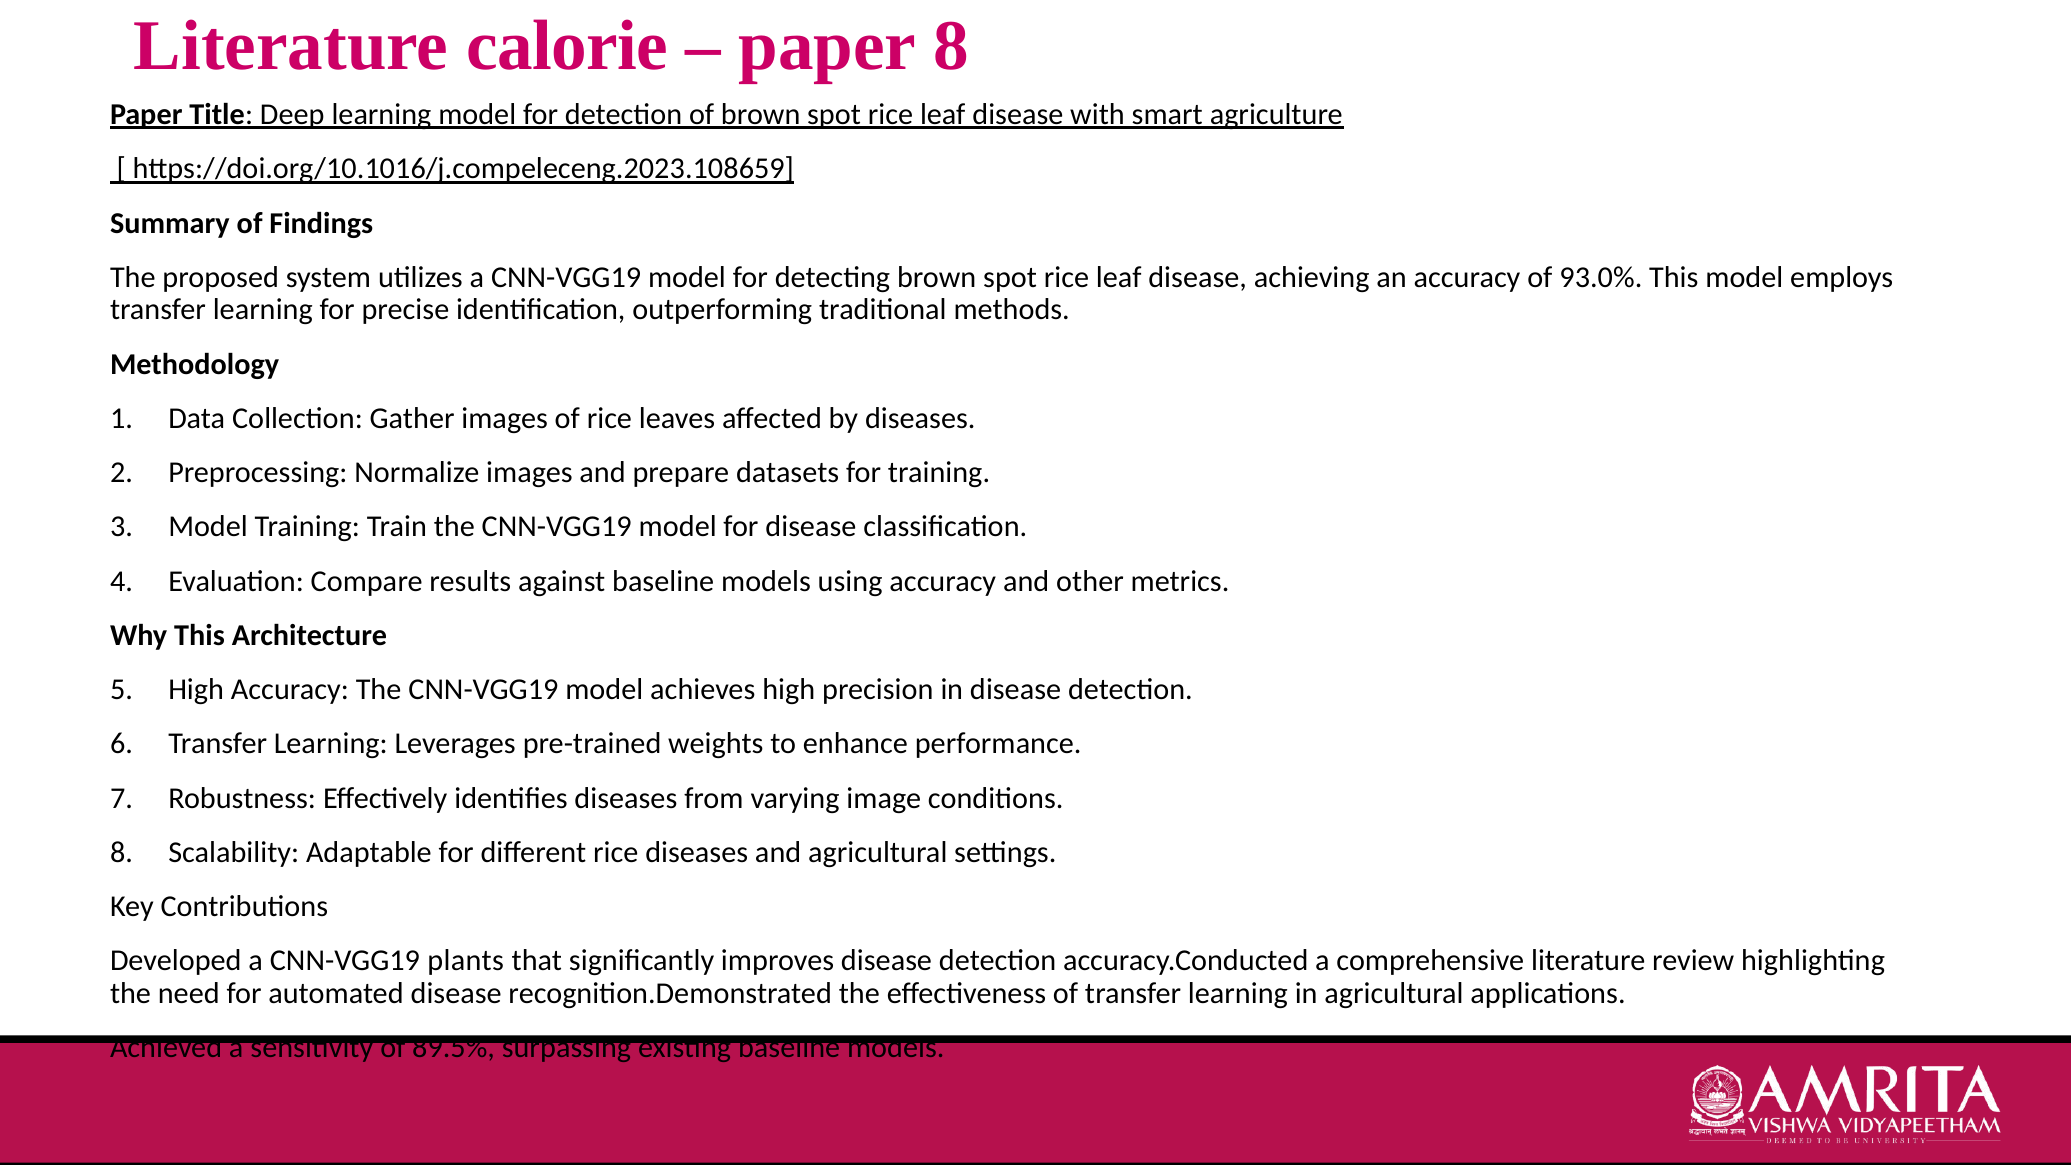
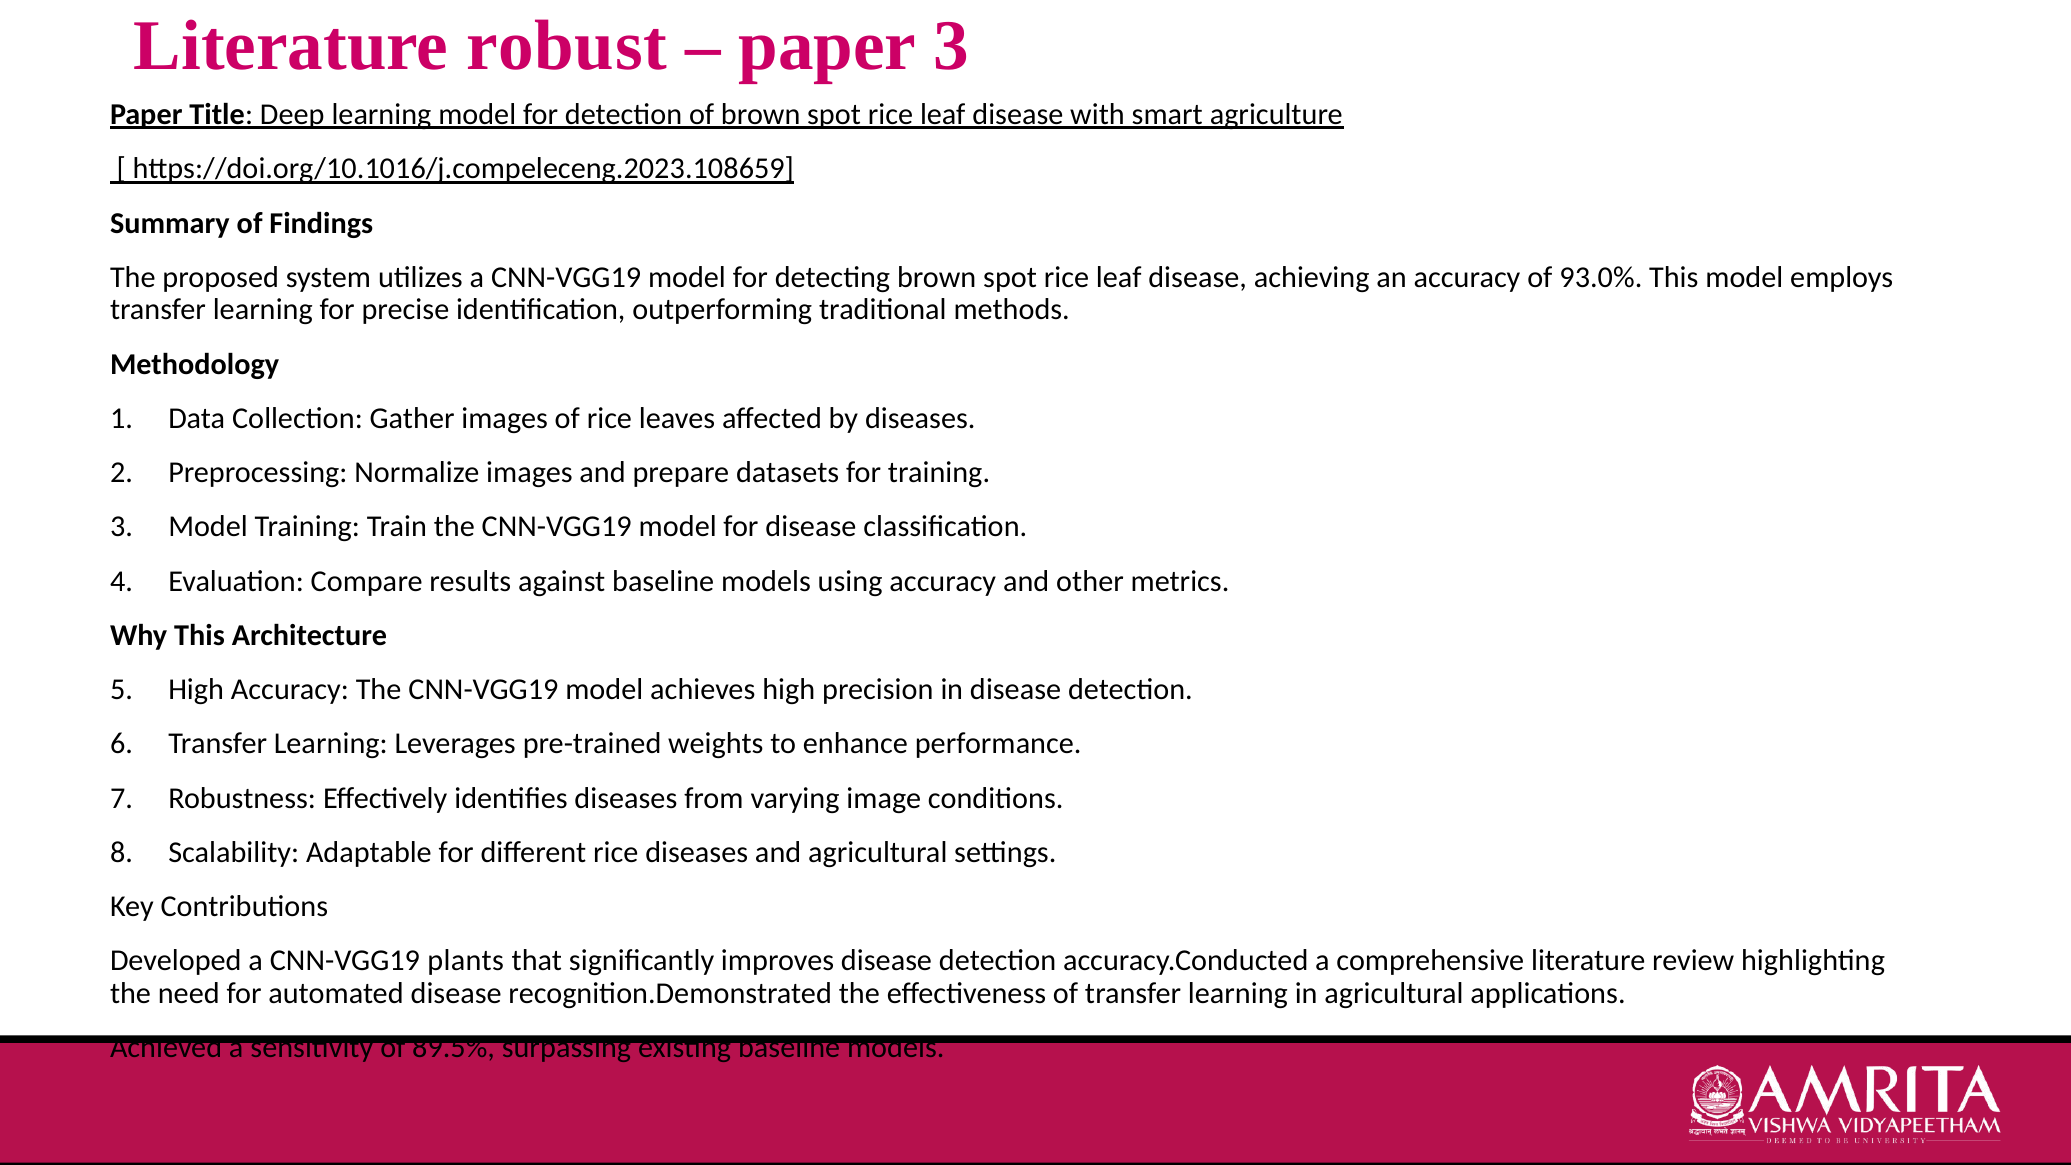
calorie: calorie -> robust
paper 8: 8 -> 3
